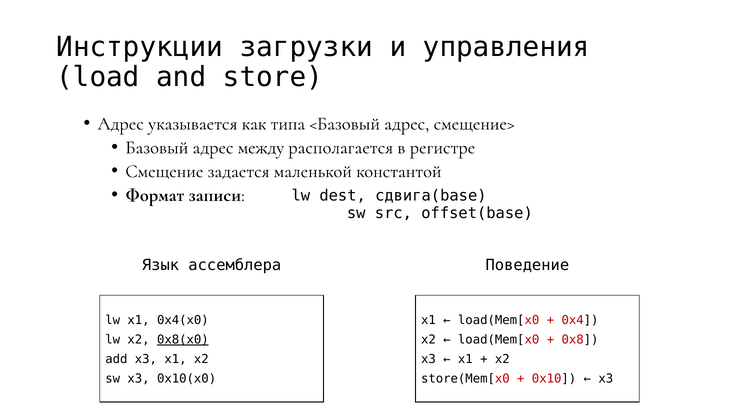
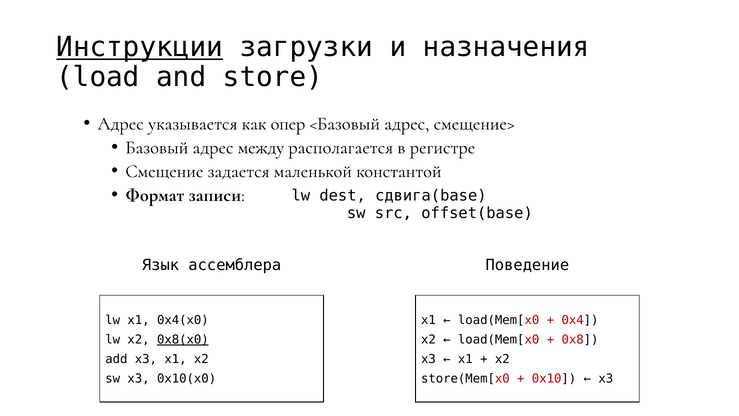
Инструкции underline: none -> present
управления: управления -> назначения
типа: типа -> опер
